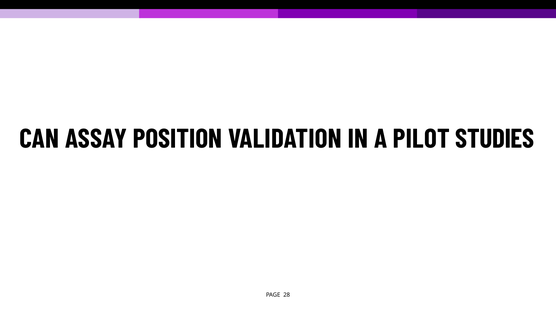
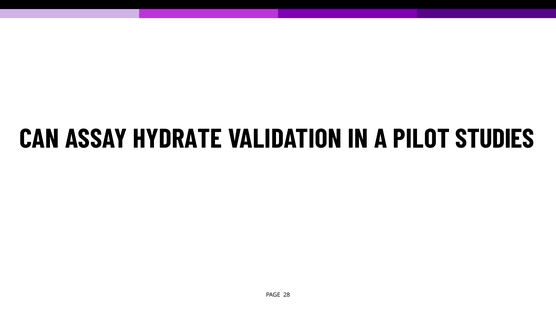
POSITION: POSITION -> HYDRATE
